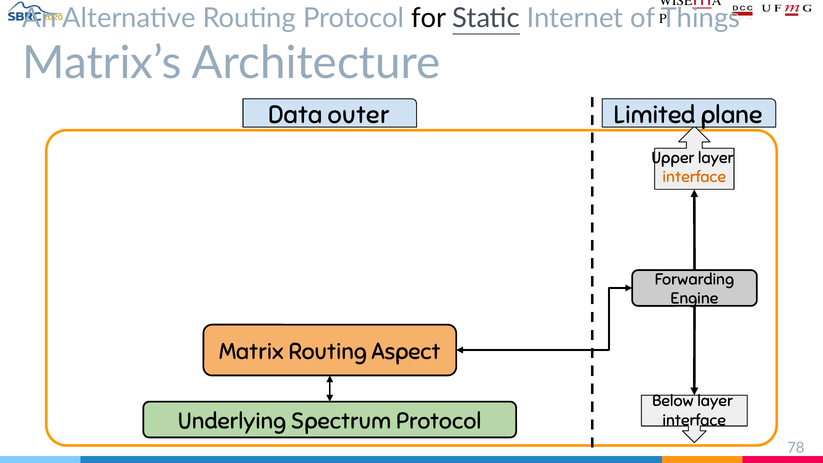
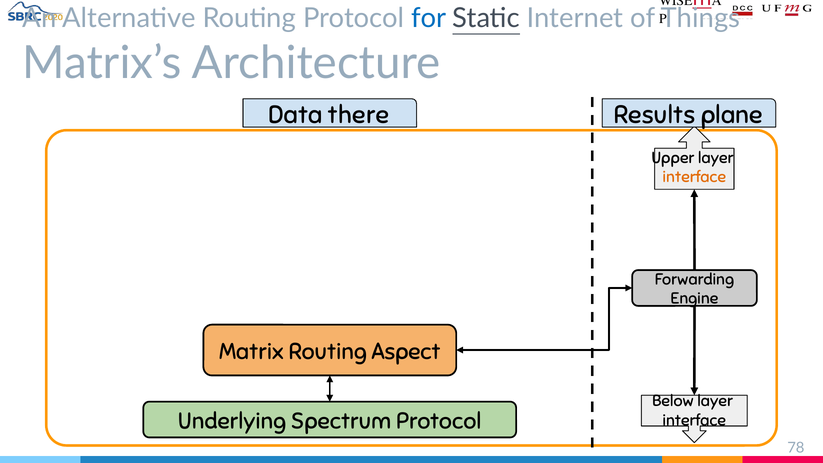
for colour: black -> blue
outer: outer -> there
Limited: Limited -> Results
